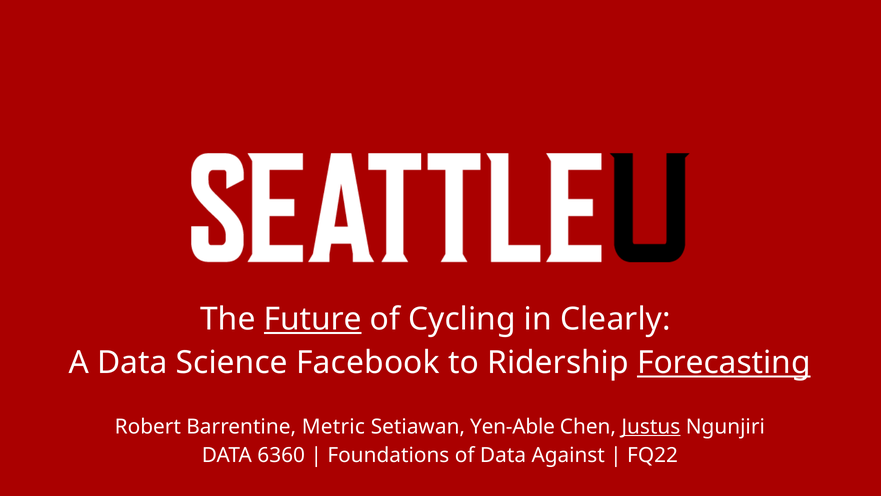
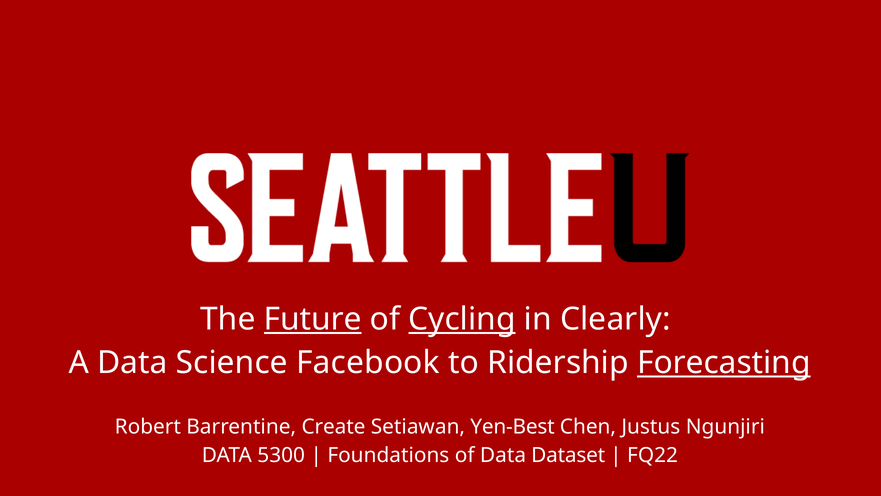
Cycling underline: none -> present
Metric: Metric -> Create
Yen-Able: Yen-Able -> Yen-Best
Justus underline: present -> none
6360: 6360 -> 5300
Against: Against -> Dataset
